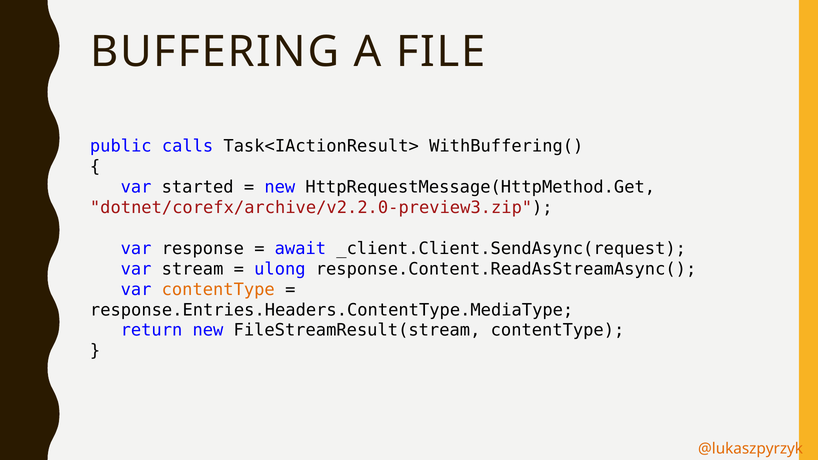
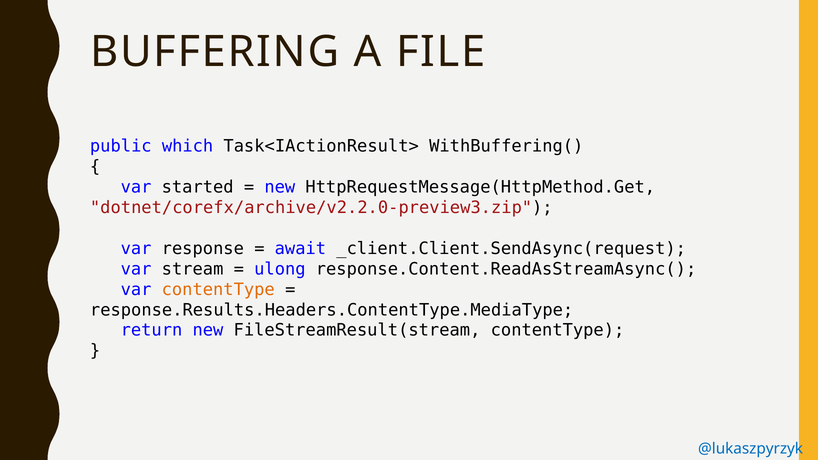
calls: calls -> which
response.Entries.Headers.ContentType.MediaType: response.Entries.Headers.ContentType.MediaType -> response.Results.Headers.ContentType.MediaType
@lukaszpyrzyk colour: orange -> blue
